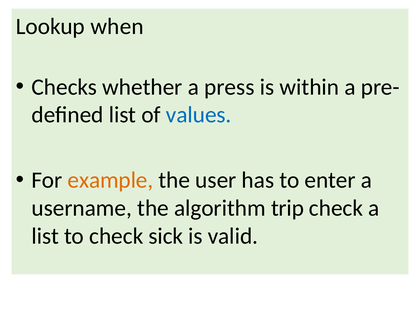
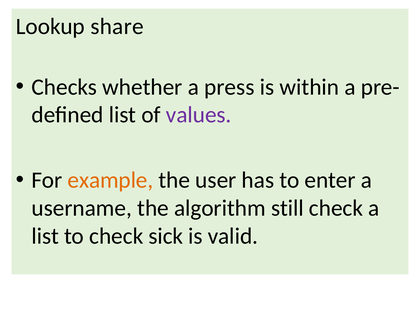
when: when -> share
values colour: blue -> purple
trip: trip -> still
